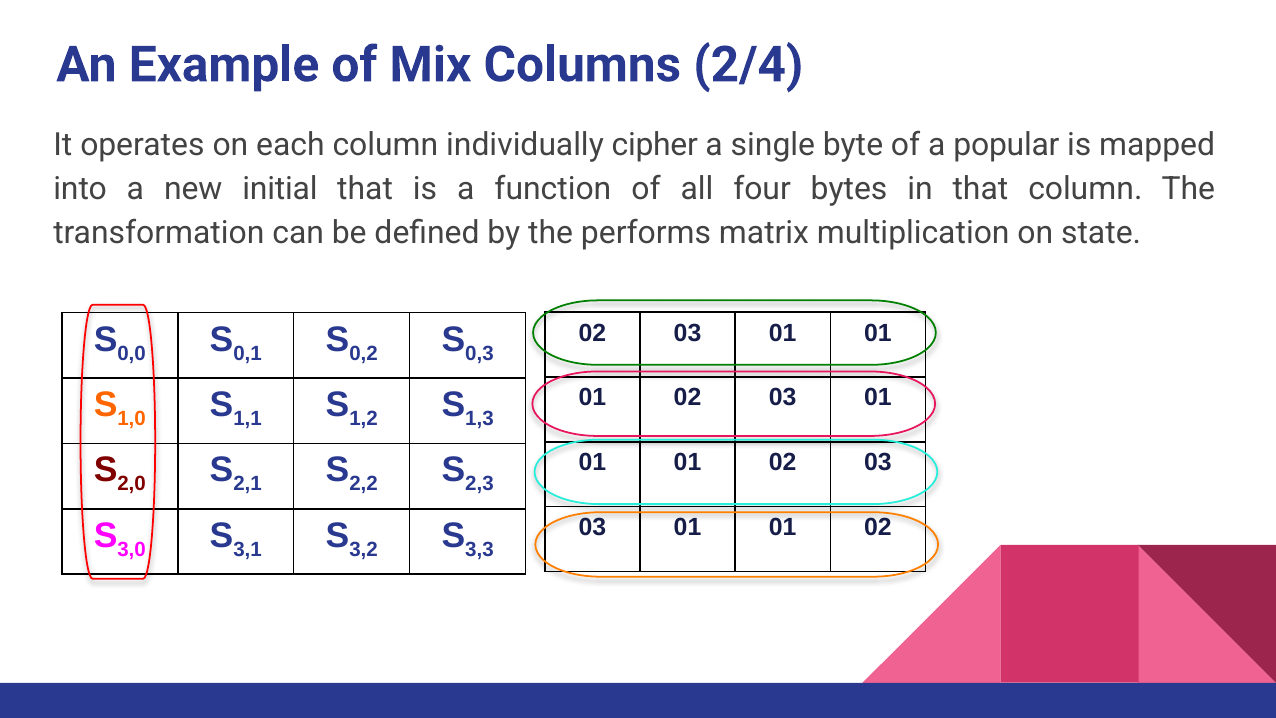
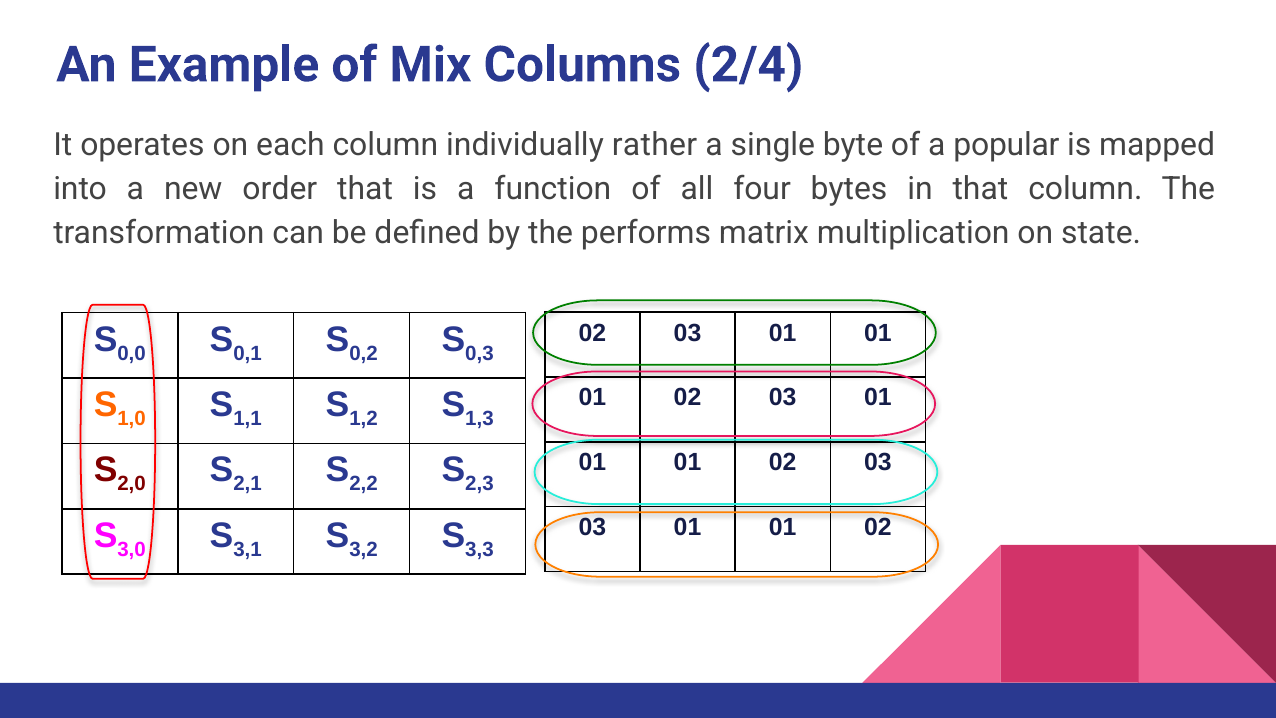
cipher: cipher -> rather
initial: initial -> order
